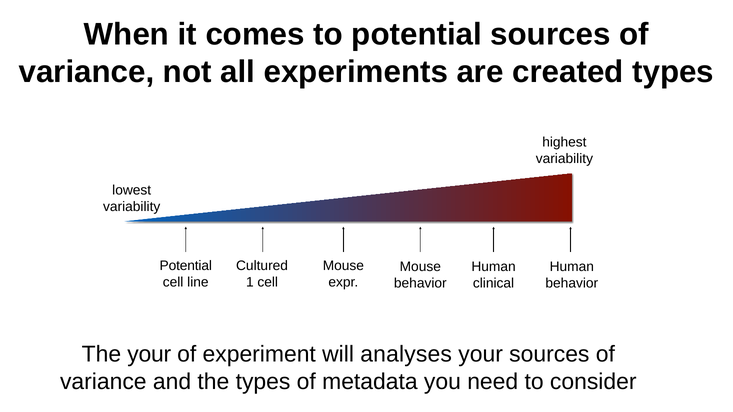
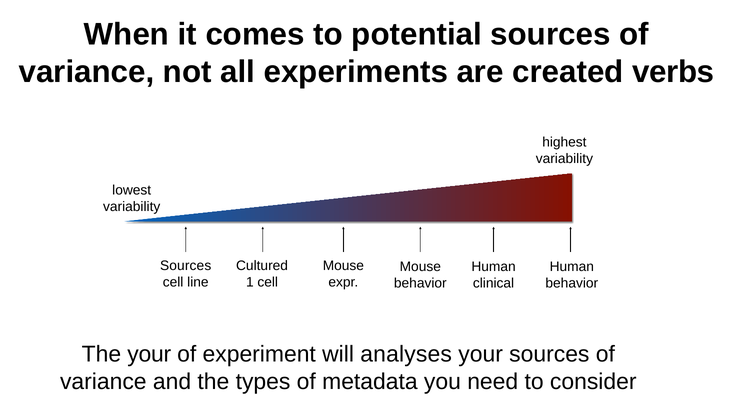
created types: types -> verbs
Potential at (186, 266): Potential -> Sources
